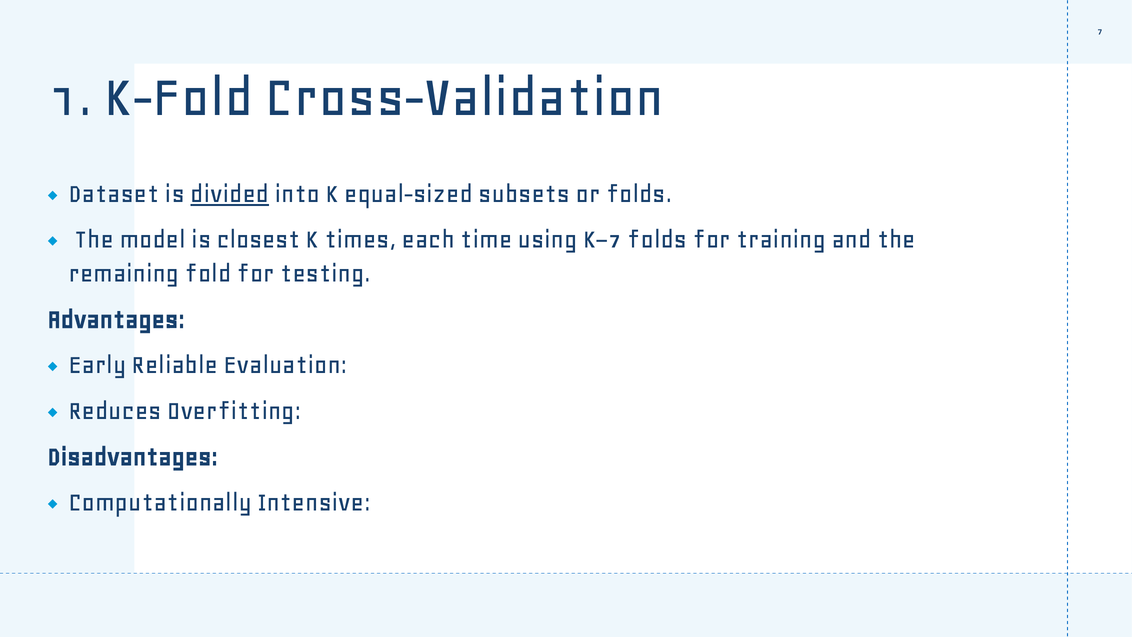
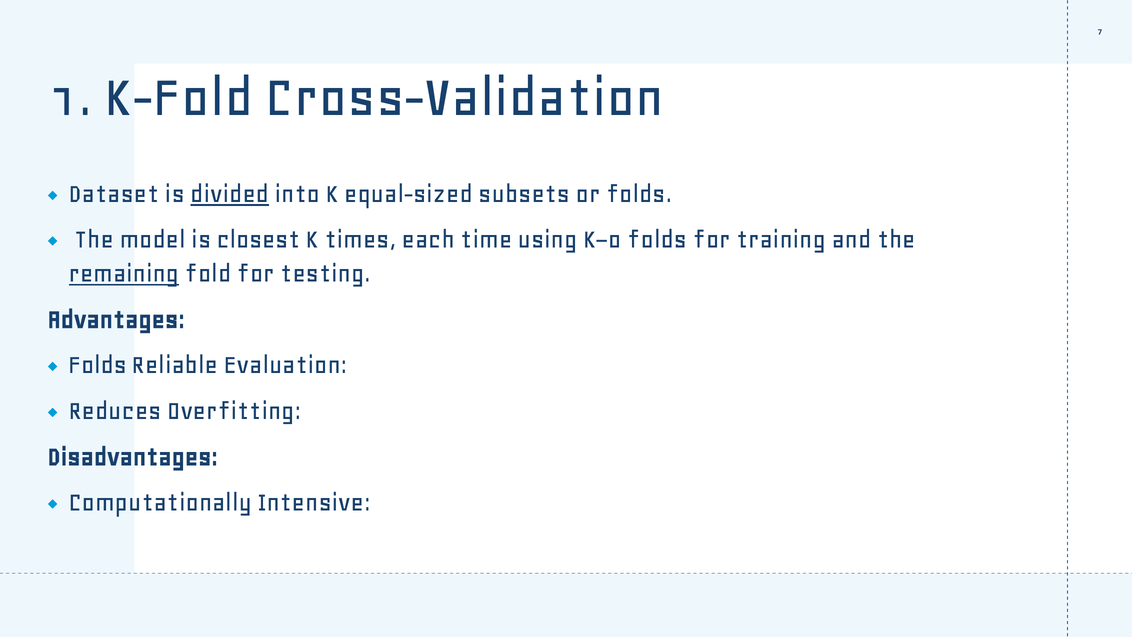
K−7: K−7 -> K−0
remaining underline: none -> present
Early at (98, 364): Early -> Folds
